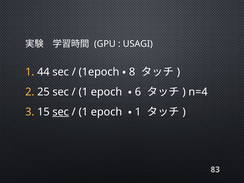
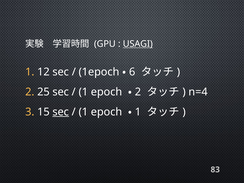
USAGI underline: none -> present
44: 44 -> 12
8: 8 -> 6
6 at (138, 92): 6 -> 2
